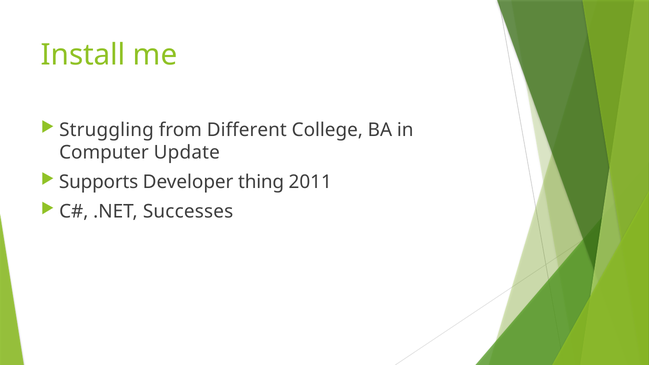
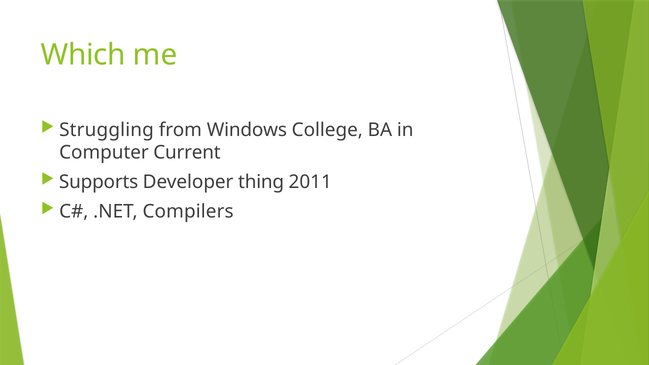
Install: Install -> Which
Different: Different -> Windows
Update: Update -> Current
Successes: Successes -> Compilers
